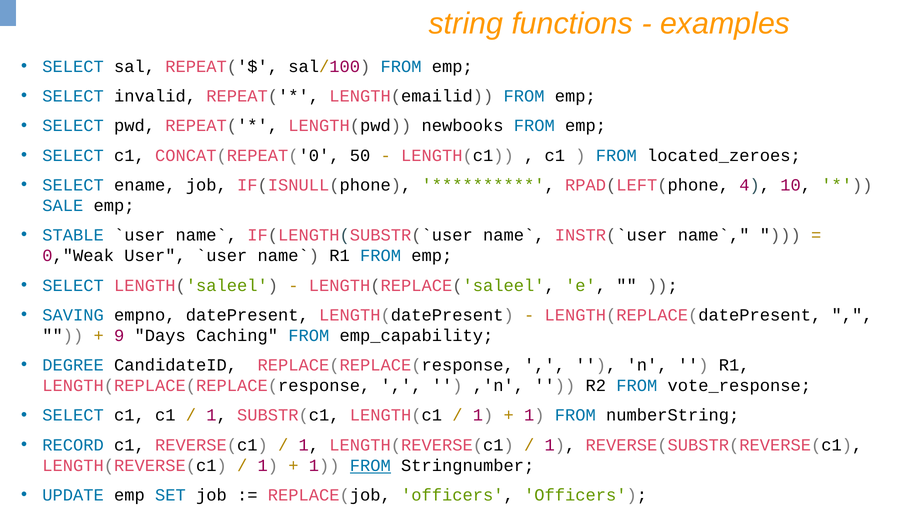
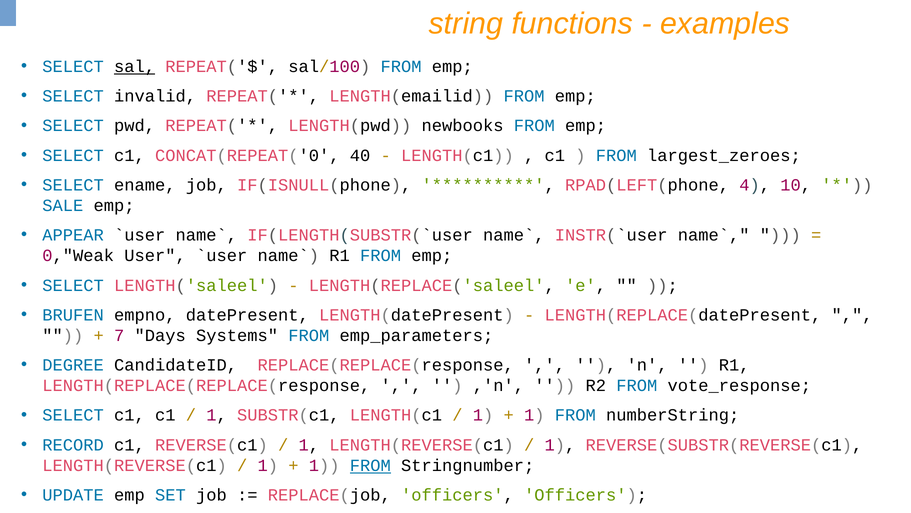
sal underline: none -> present
50: 50 -> 40
located_zeroes: located_zeroes -> largest_zeroes
STABLE: STABLE -> APPEAR
SAVING: SAVING -> BRUFEN
9: 9 -> 7
Caching: Caching -> Systems
emp_capability: emp_capability -> emp_parameters
